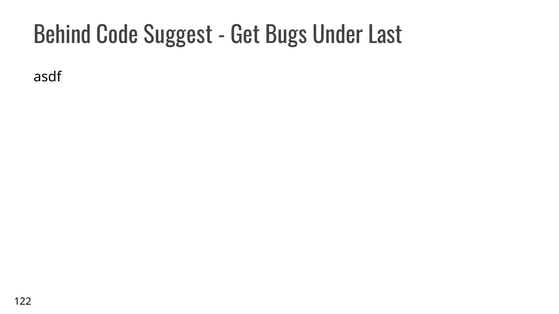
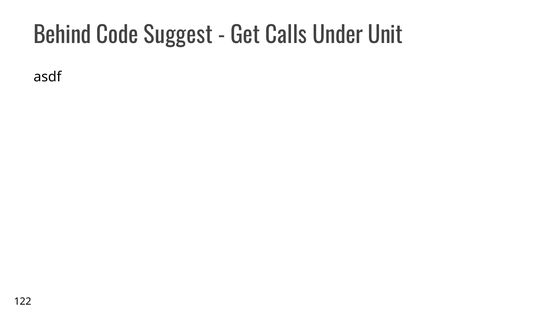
Bugs: Bugs -> Calls
Last: Last -> Unit
